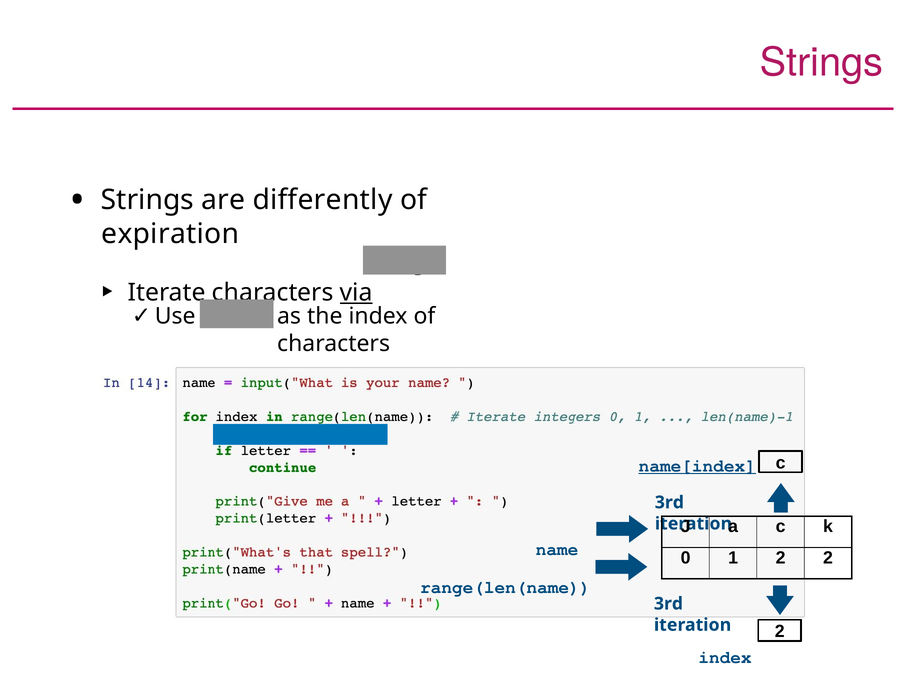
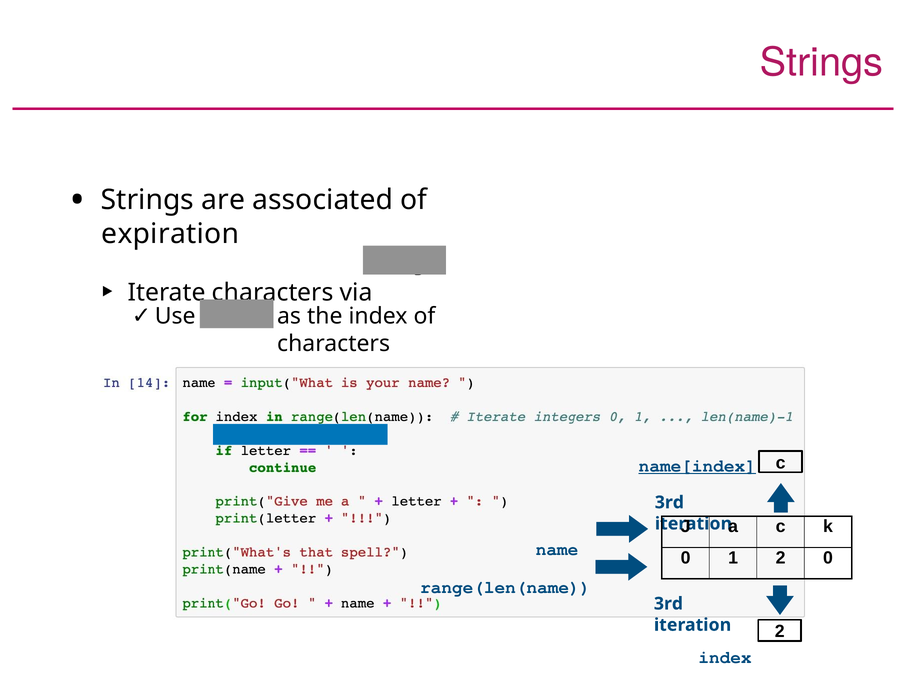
diﬀerently: diﬀerently -> associated
via underline: present -> none
2 2: 2 -> 0
